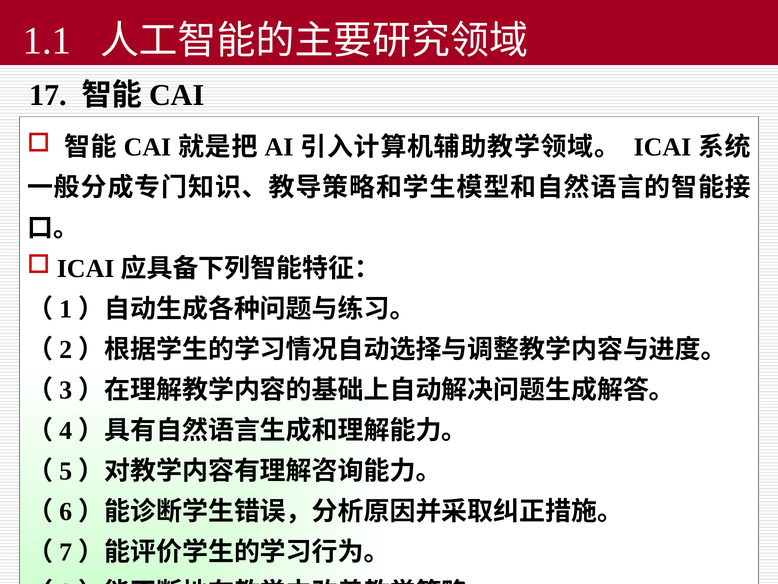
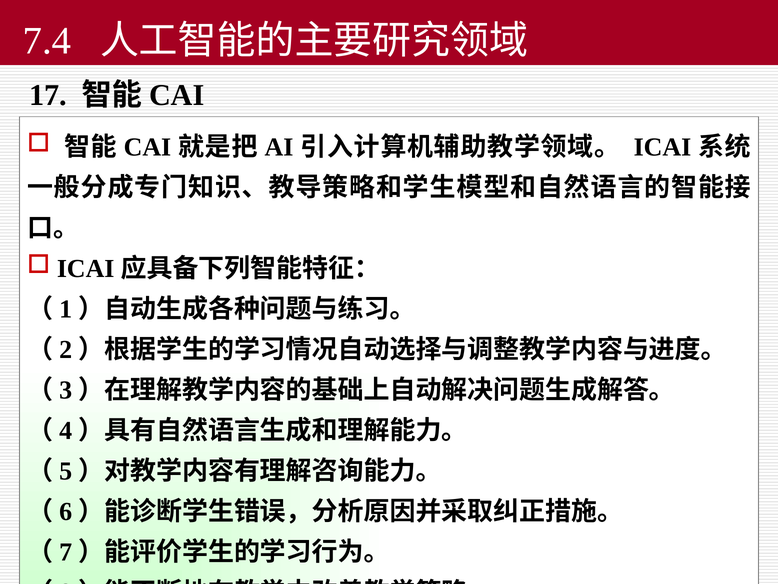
1.1: 1.1 -> 7.4
